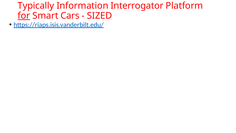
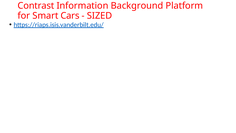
Typically: Typically -> Contrast
Interrogator: Interrogator -> Background
for underline: present -> none
